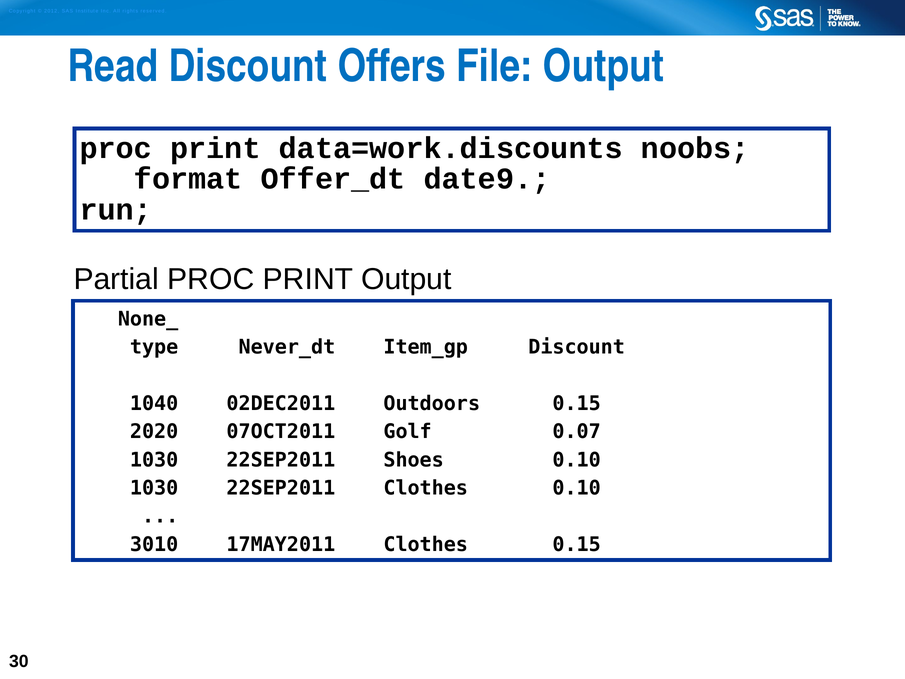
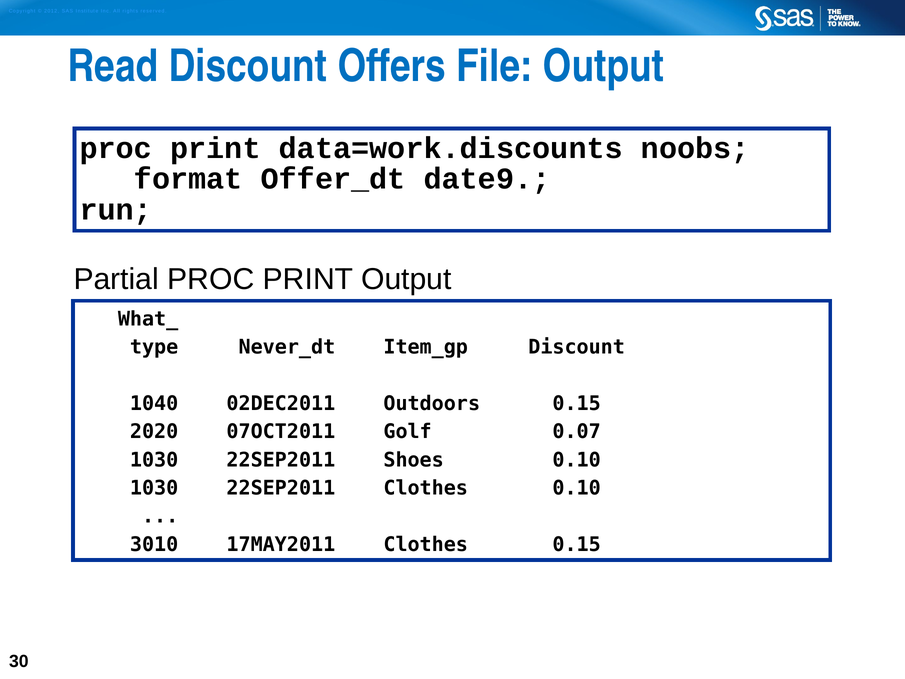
None_: None_ -> What_
